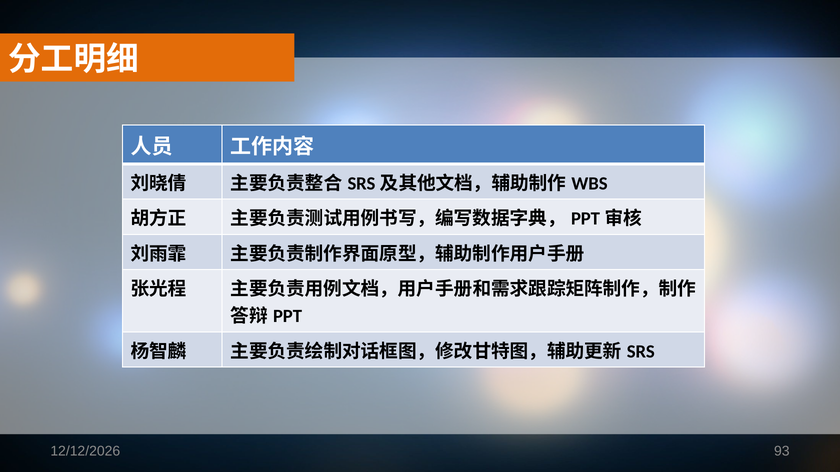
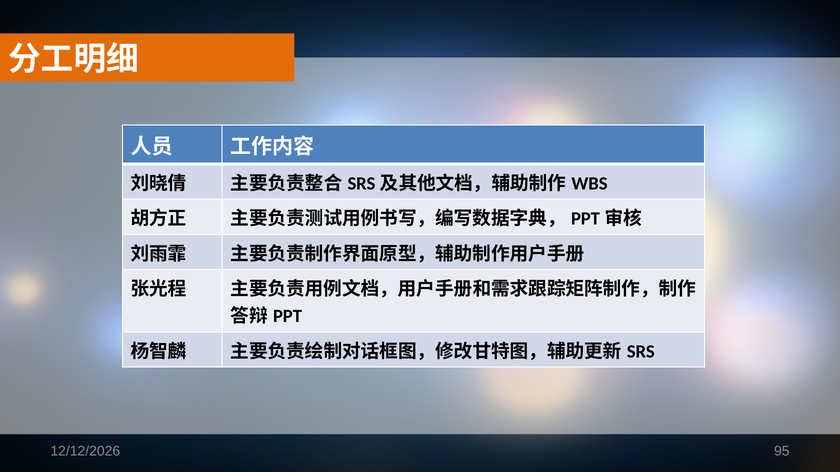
93: 93 -> 95
